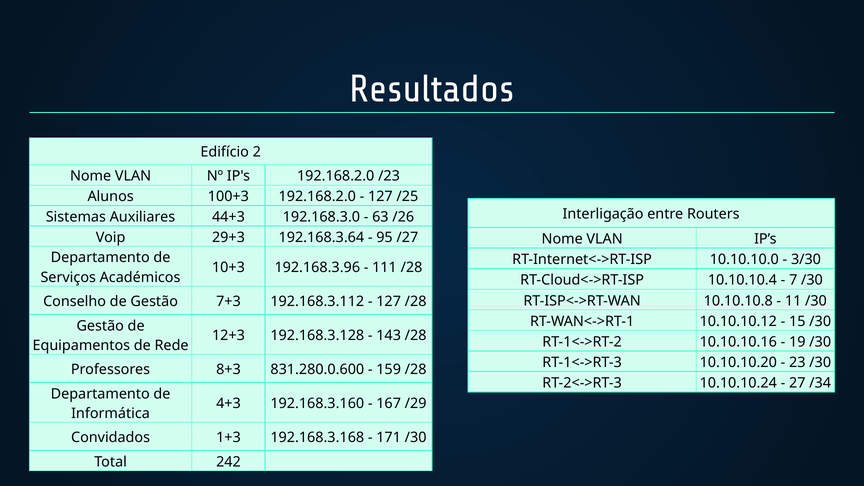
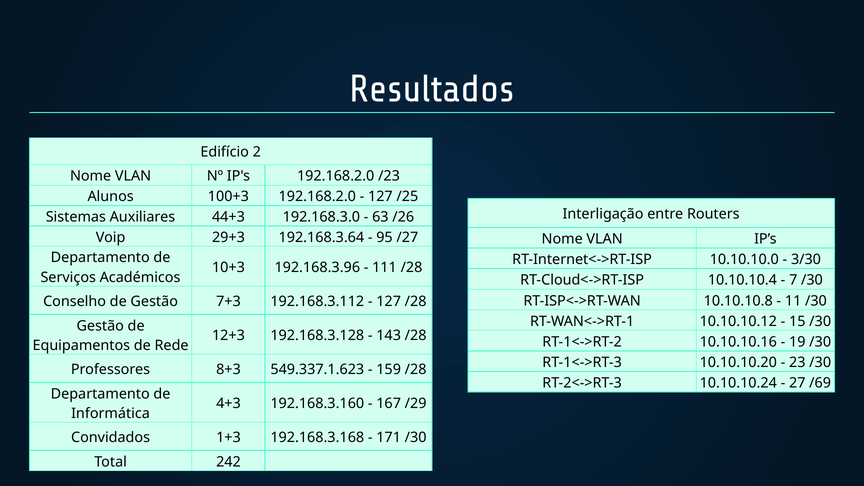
831.280.0.600: 831.280.0.600 -> 549.337.1.623
/34: /34 -> /69
